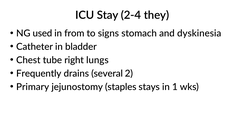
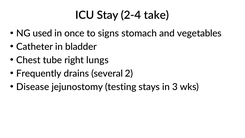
they: they -> take
from: from -> once
dyskinesia: dyskinesia -> vegetables
Primary: Primary -> Disease
staples: staples -> testing
1: 1 -> 3
